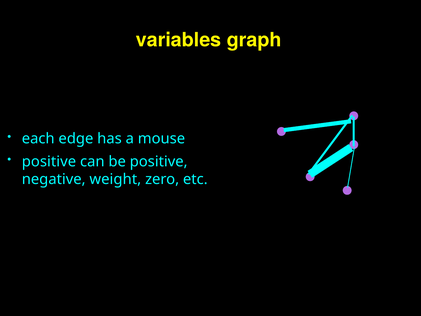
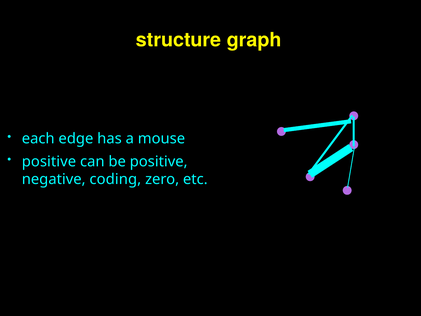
variables: variables -> structure
weight: weight -> coding
